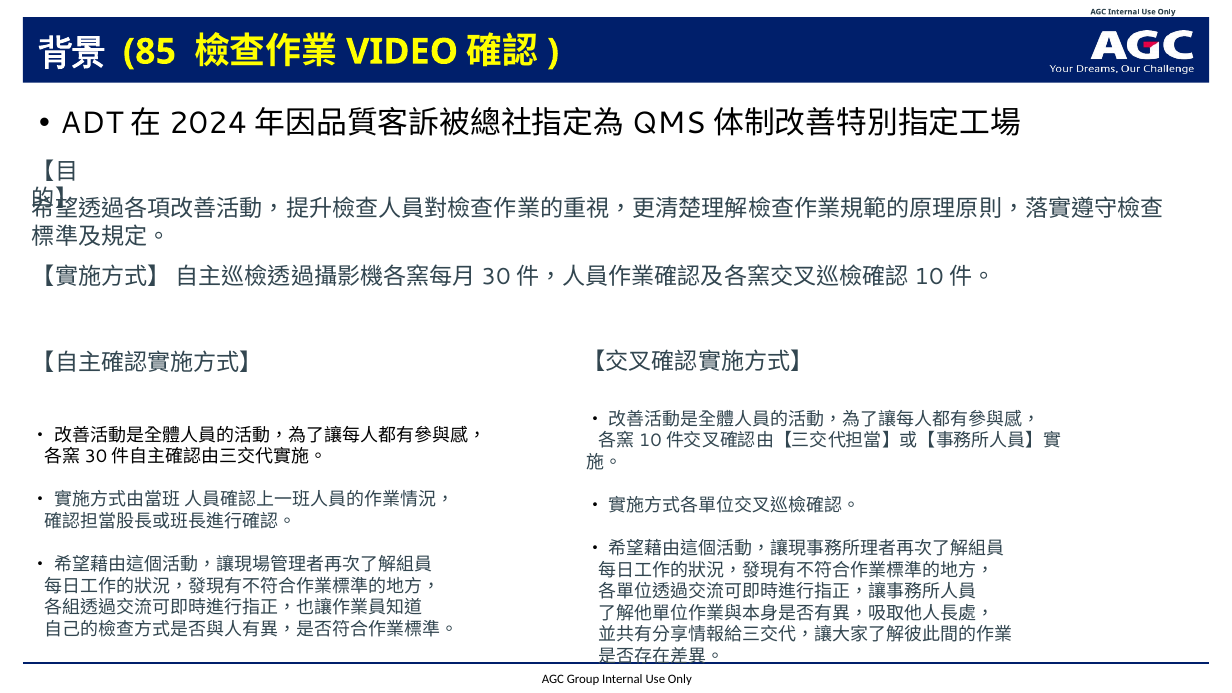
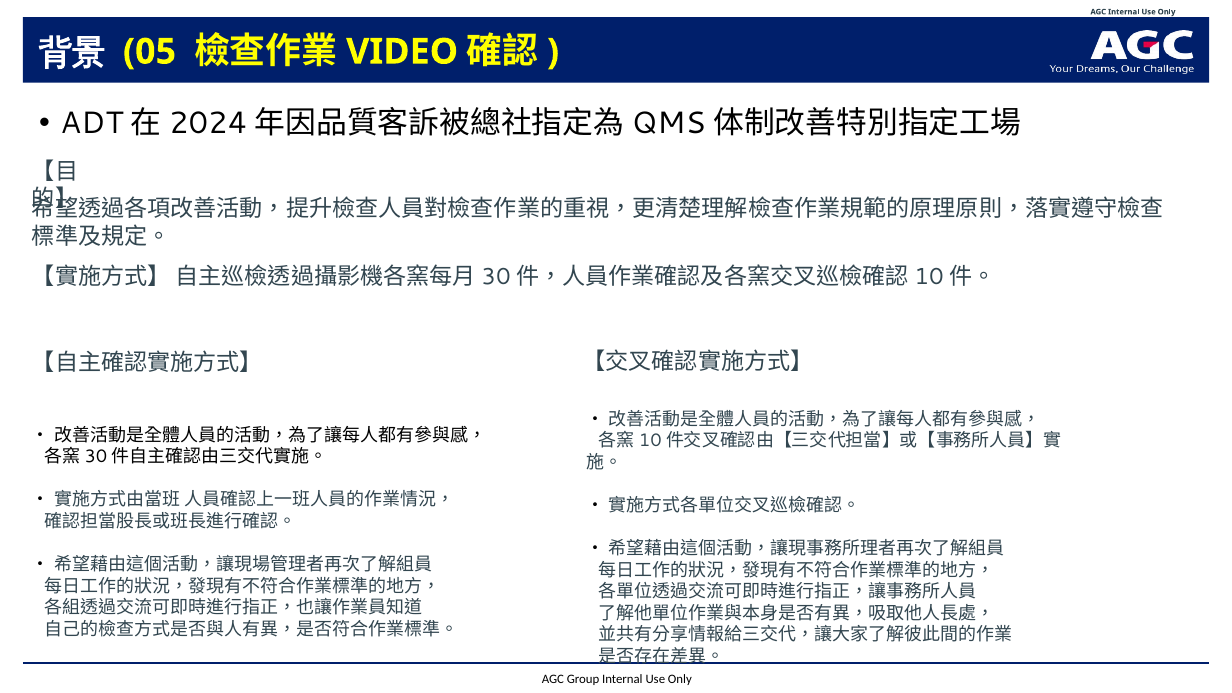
85: 85 -> 05
